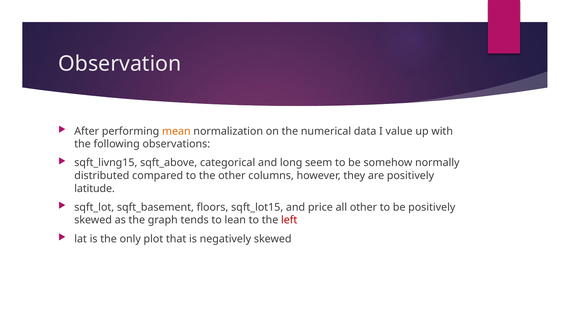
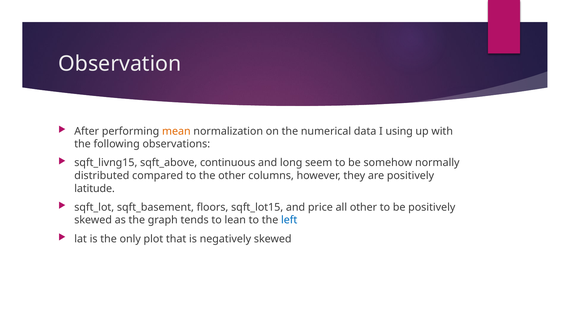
value: value -> using
categorical: categorical -> continuous
left colour: red -> blue
